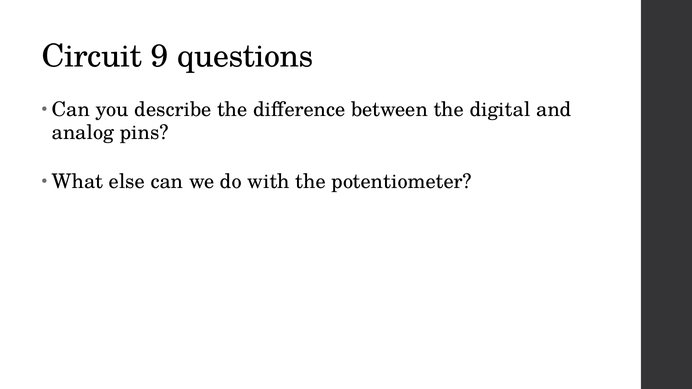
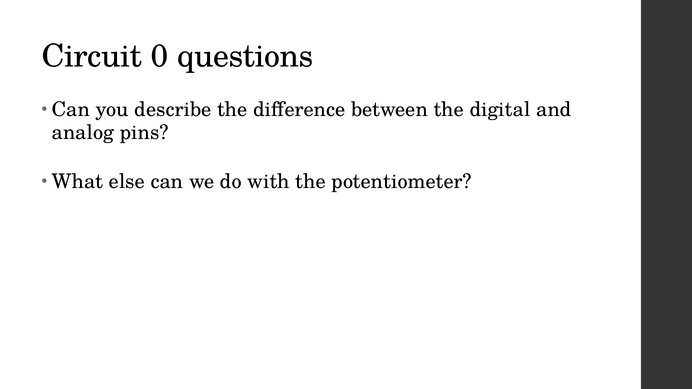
9: 9 -> 0
